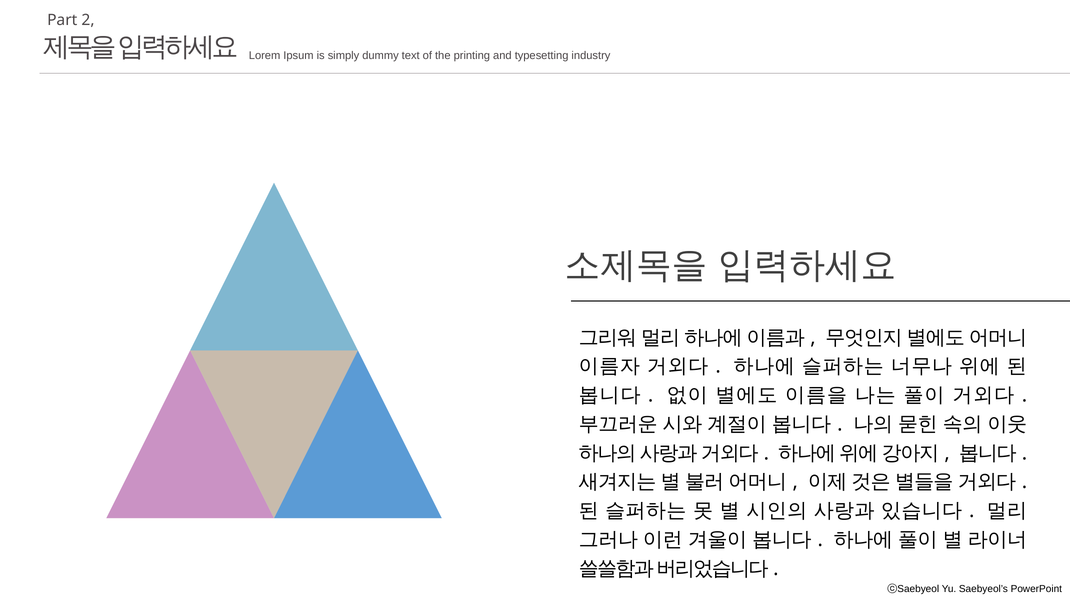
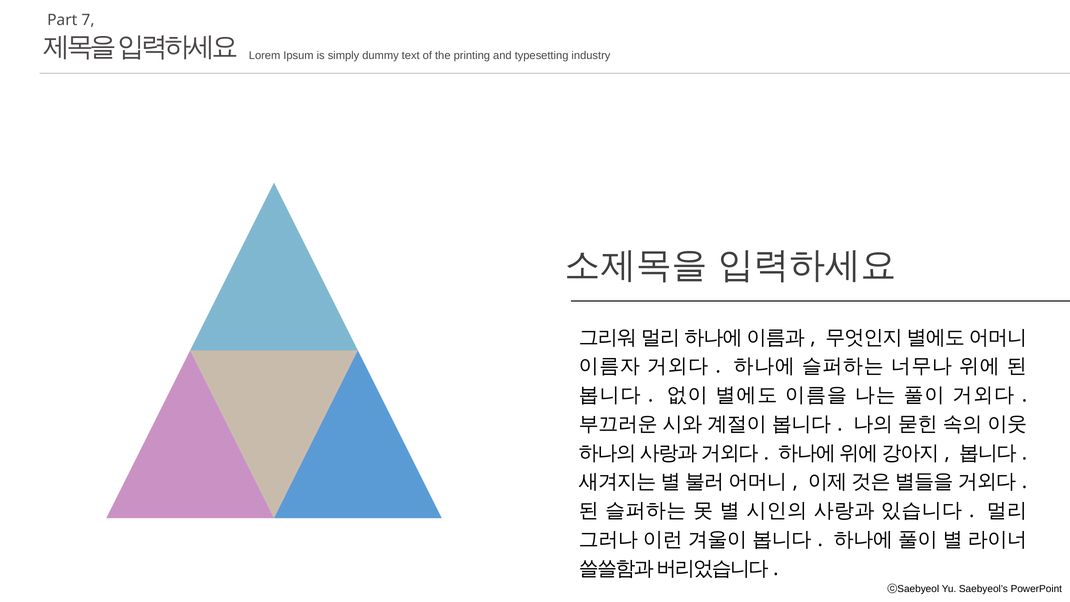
2: 2 -> 7
